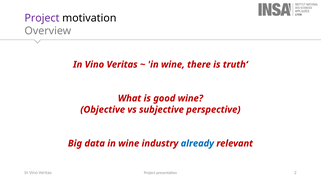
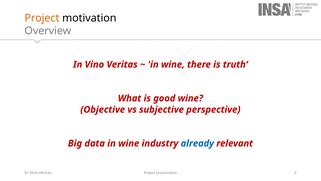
Project at (42, 18) colour: purple -> orange
